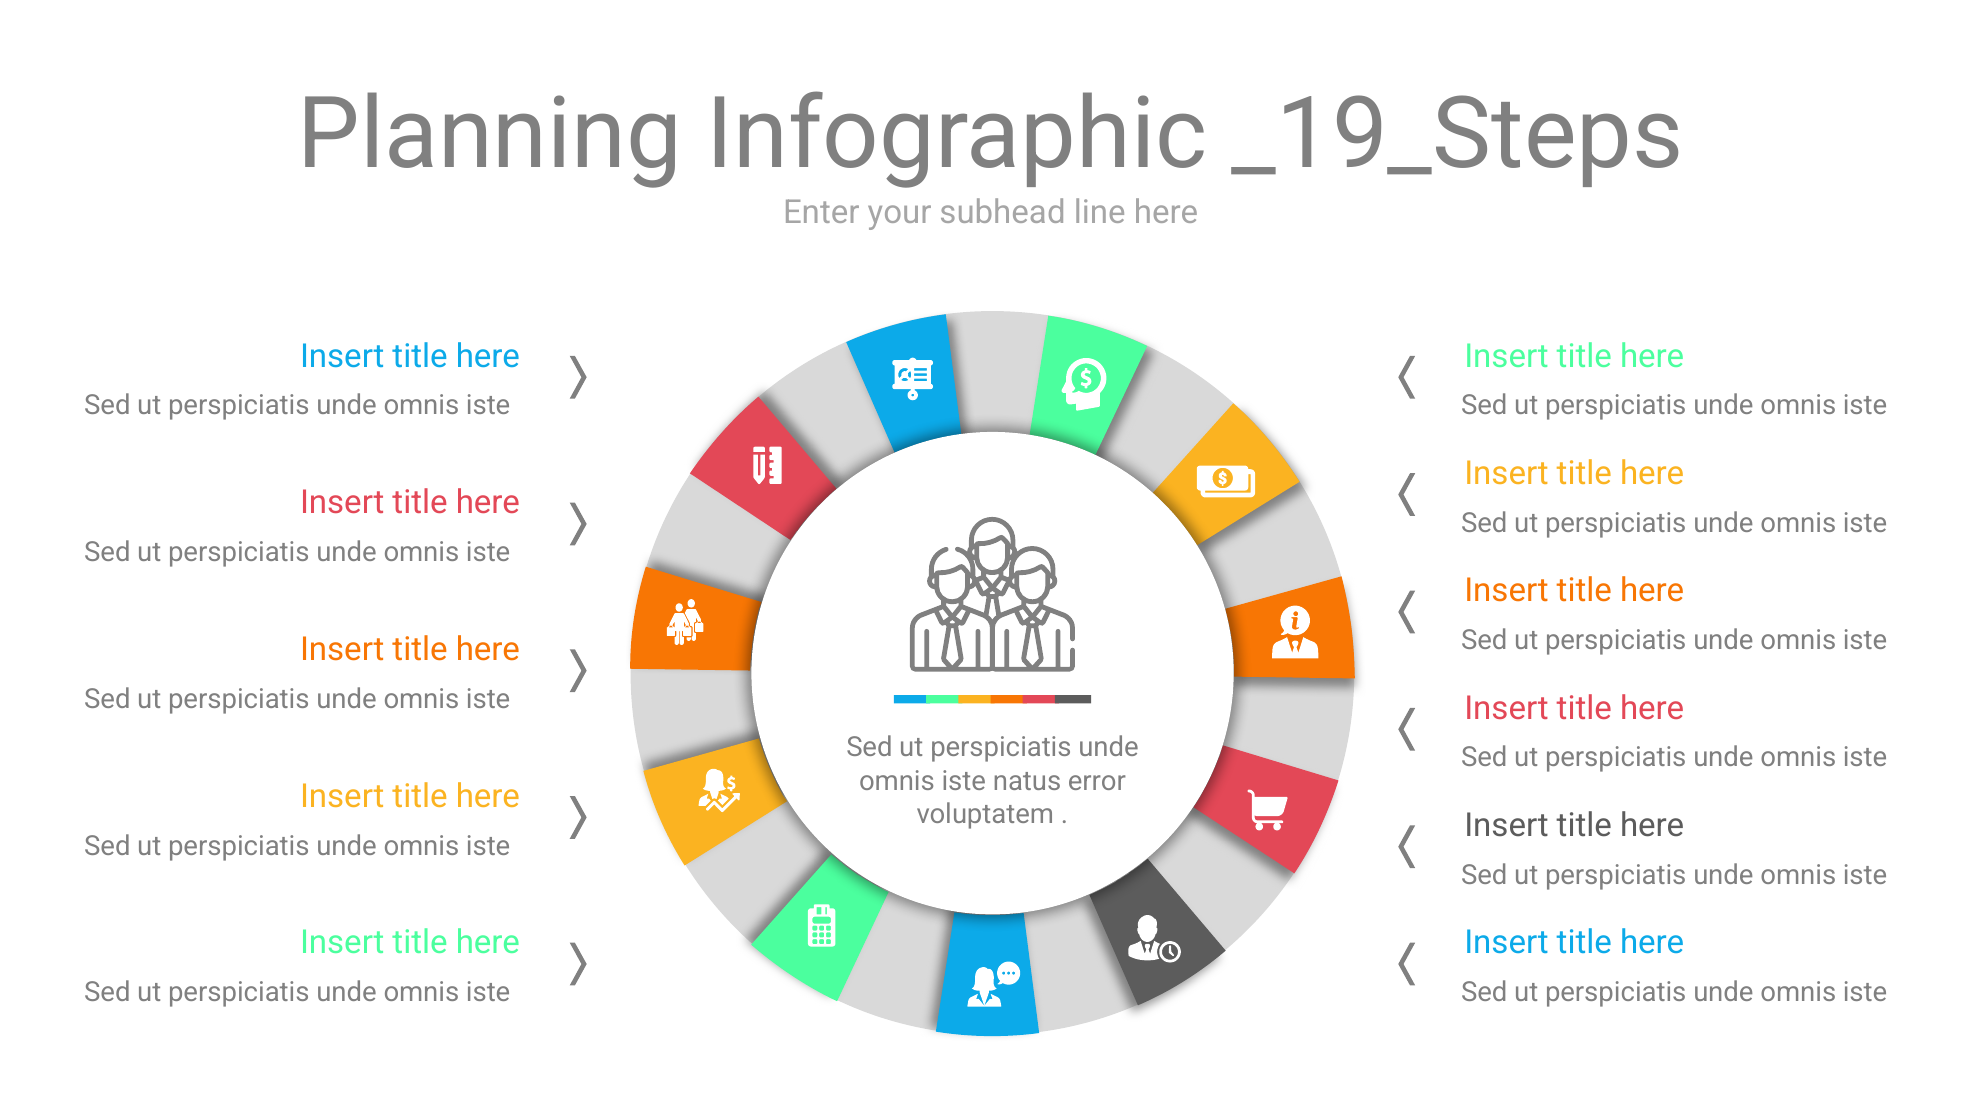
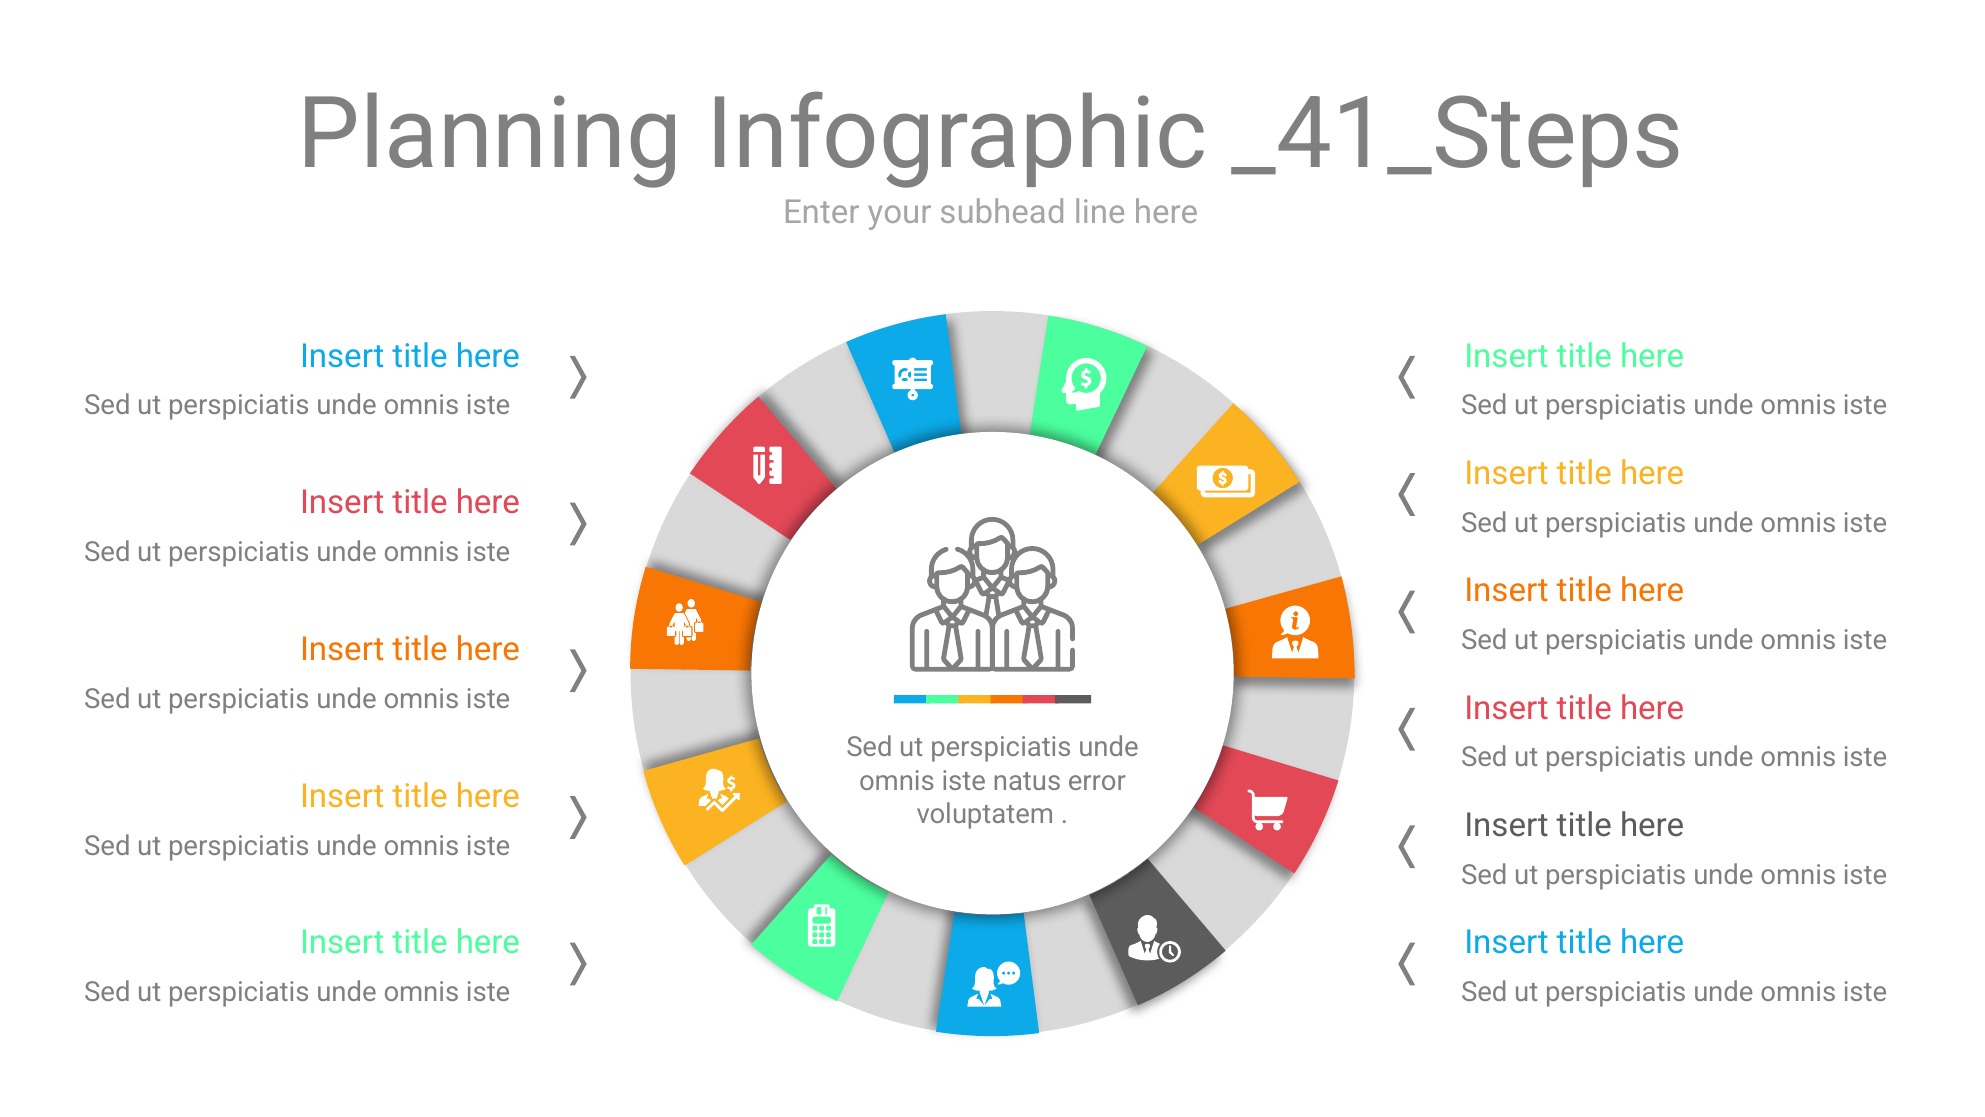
_19_Steps: _19_Steps -> _41_Steps
